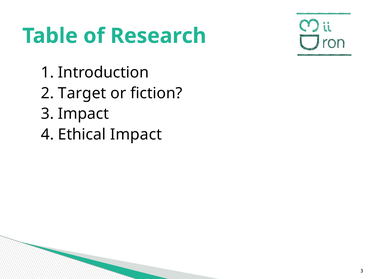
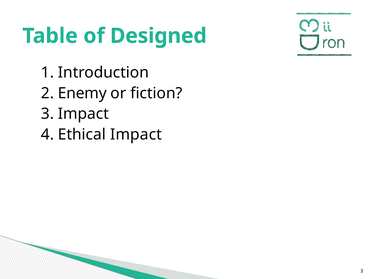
Research: Research -> Designed
Target: Target -> Enemy
